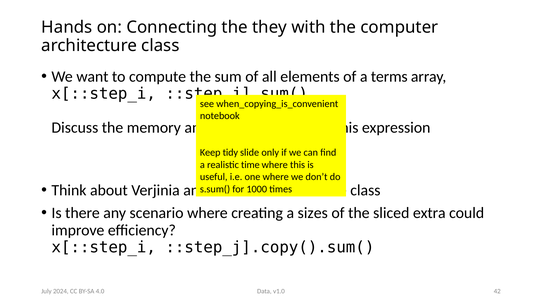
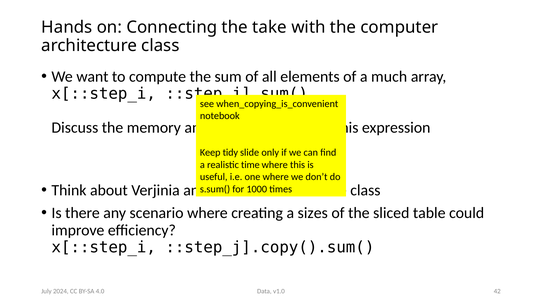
they: they -> take
terms: terms -> much
extra: extra -> table
